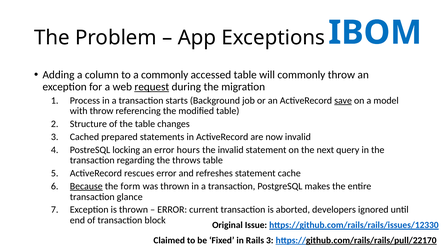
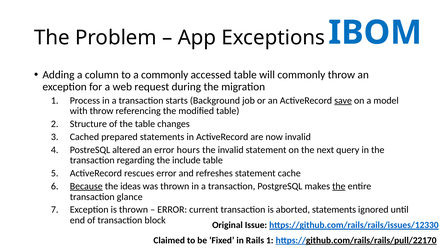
request underline: present -> none
locking: locking -> altered
throws: throws -> include
form: form -> ideas
the at (339, 186) underline: none -> present
aborted developers: developers -> statements
Rails 3: 3 -> 1
